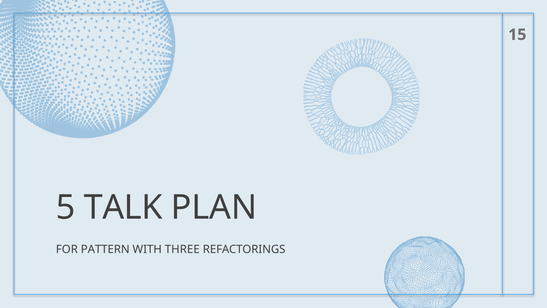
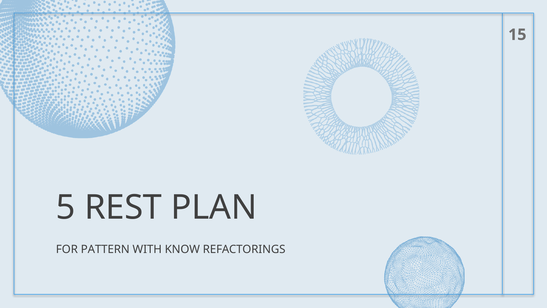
TALK: TALK -> REST
THREE: THREE -> KNOW
